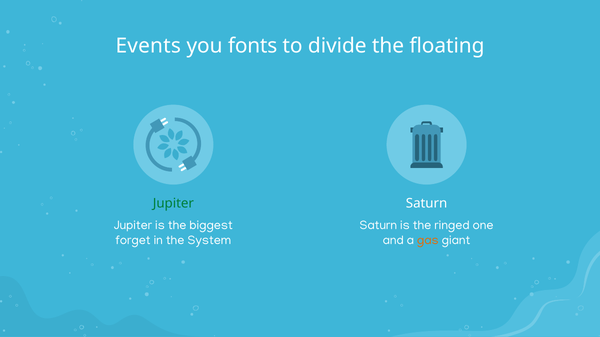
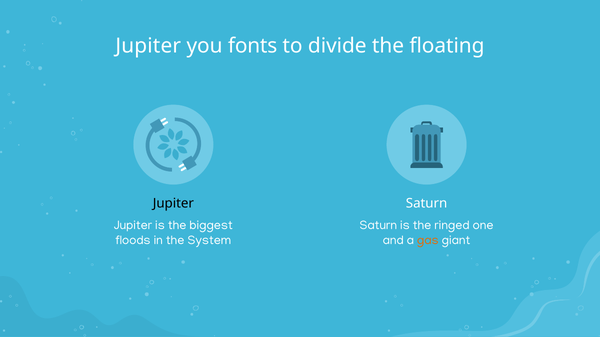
Events at (148, 46): Events -> Jupiter
Jupiter at (173, 204) colour: green -> black
forget: forget -> floods
